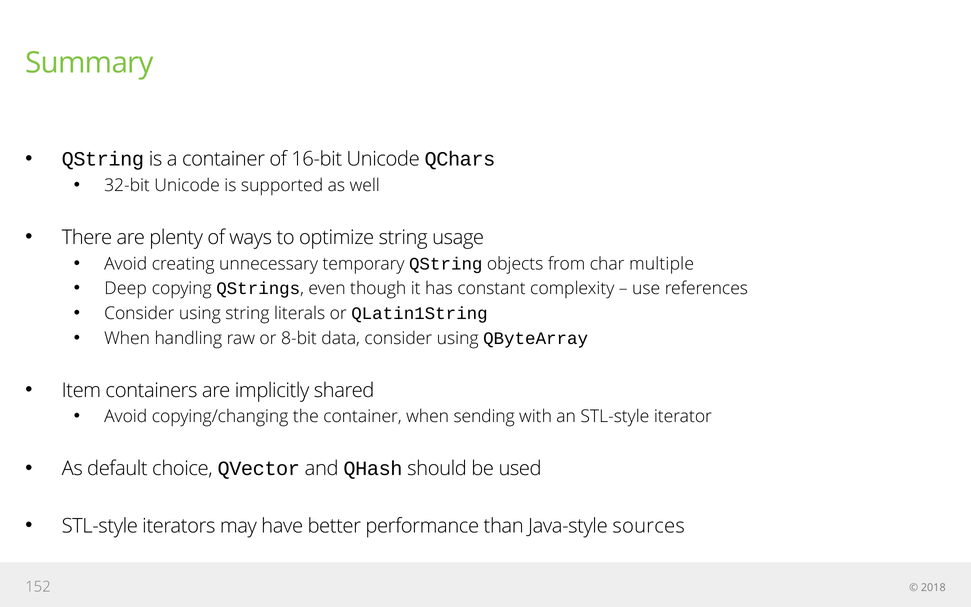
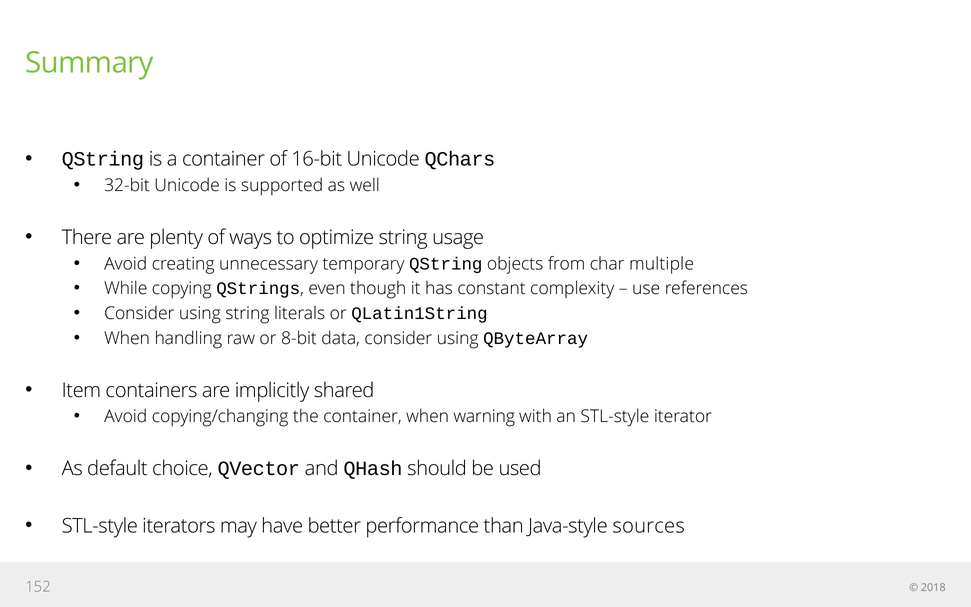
Deep: Deep -> While
sending: sending -> warning
